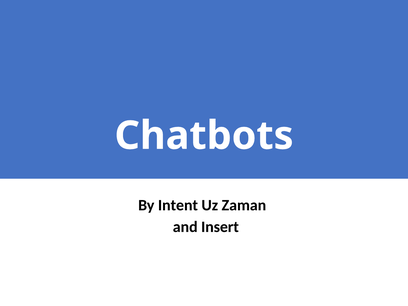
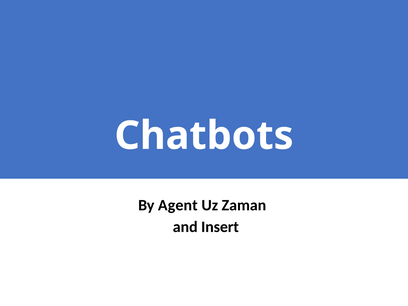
Intent: Intent -> Agent
